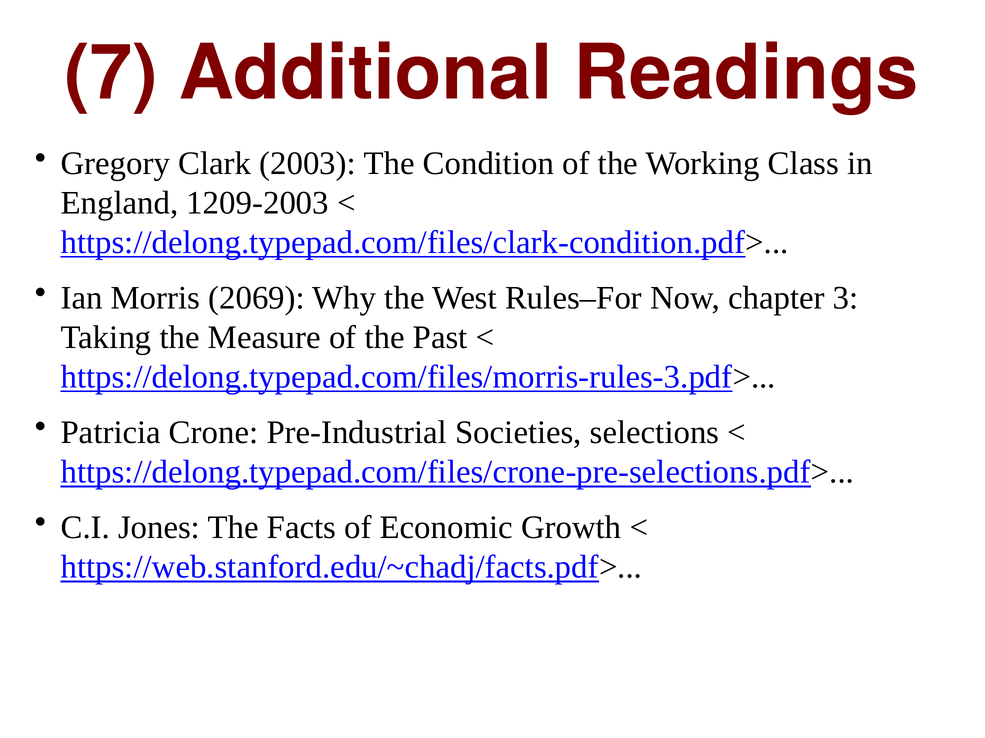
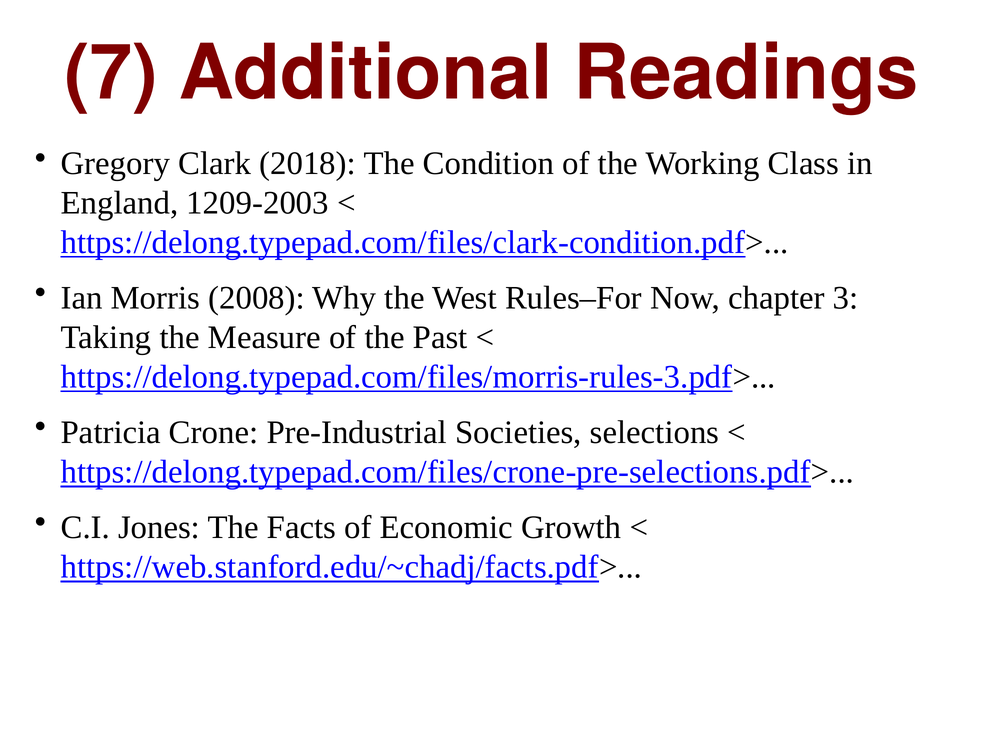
2003: 2003 -> 2018
2069: 2069 -> 2008
